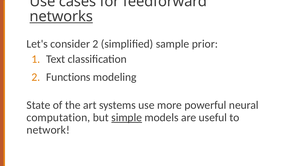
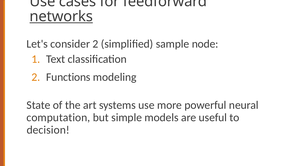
prior: prior -> node
simple underline: present -> none
network: network -> decision
